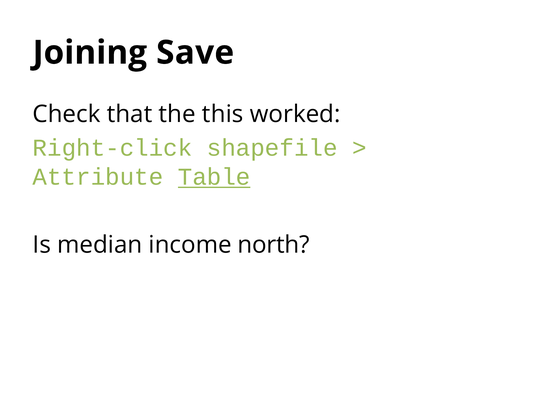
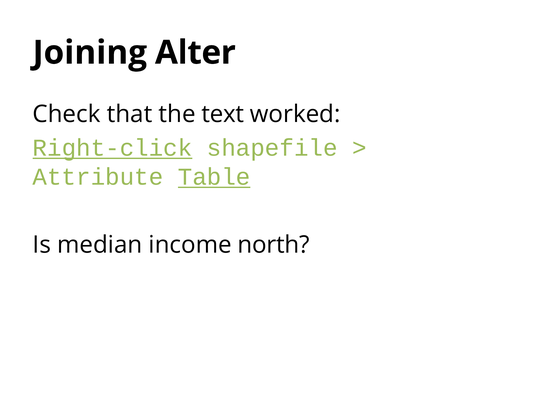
Save: Save -> Alter
this: this -> text
Right-click underline: none -> present
